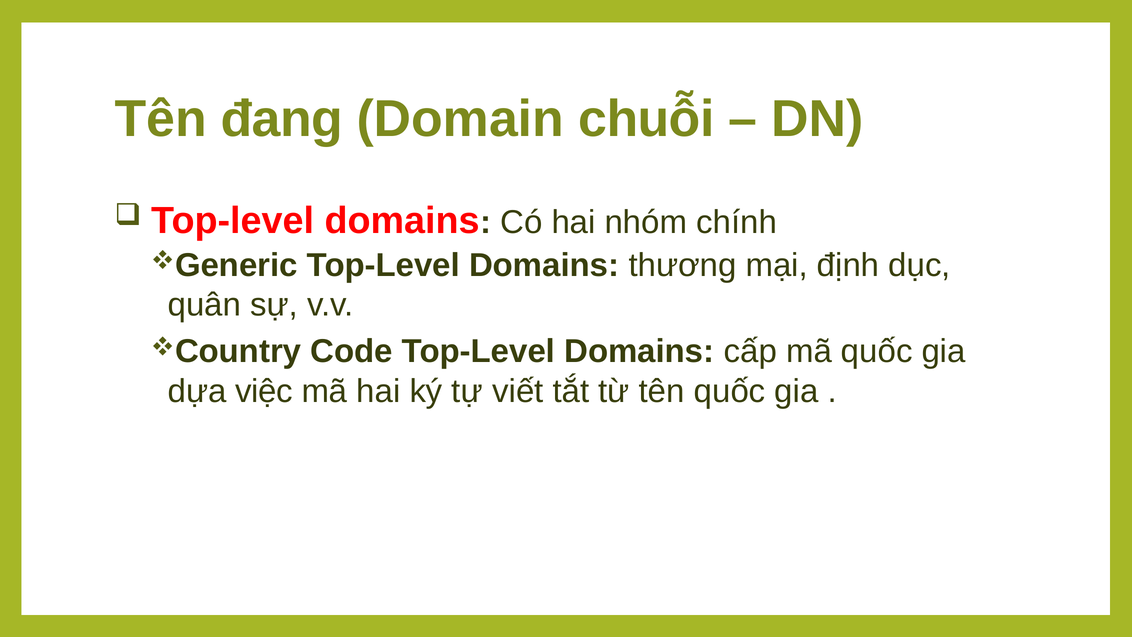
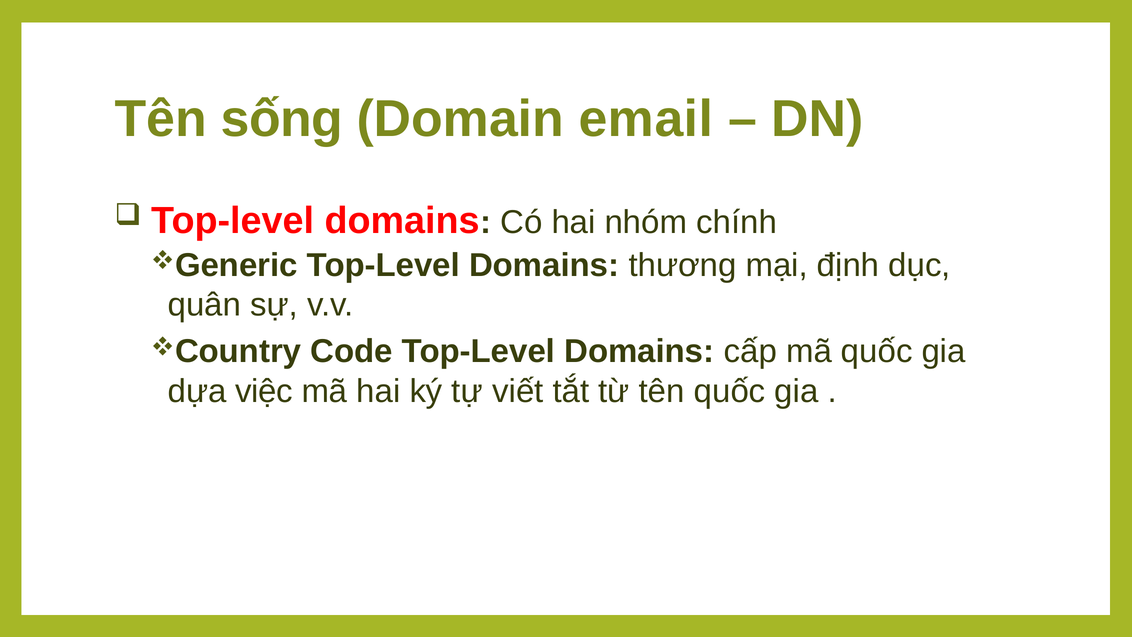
đang: đang -> sống
chuỗi: chuỗi -> email
